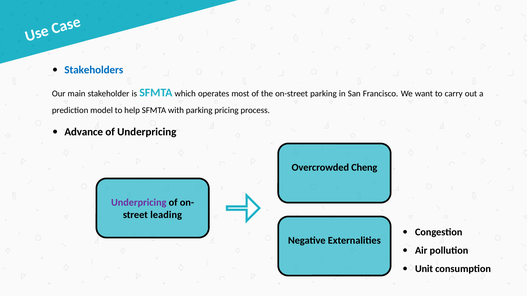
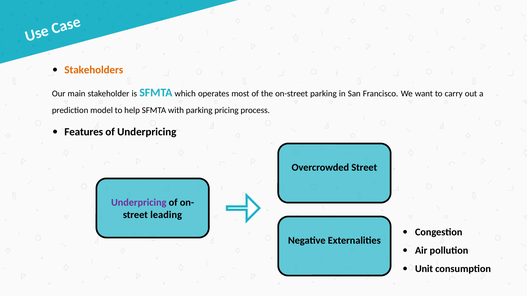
Stakeholders colour: blue -> orange
Advance: Advance -> Features
Overcrowded Cheng: Cheng -> Street
